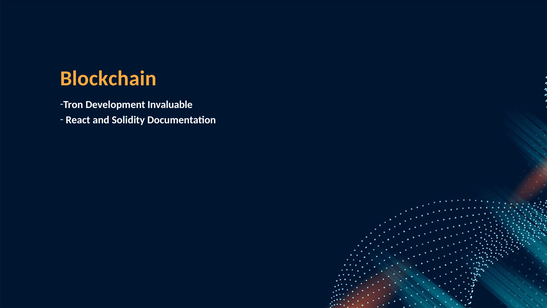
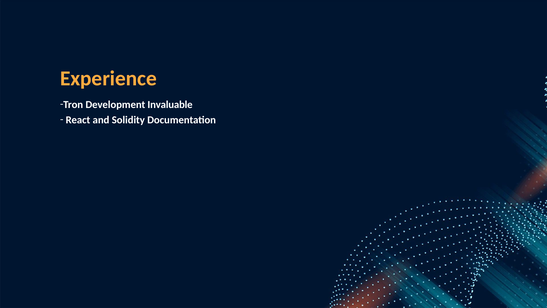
Blockchain: Blockchain -> Experience
